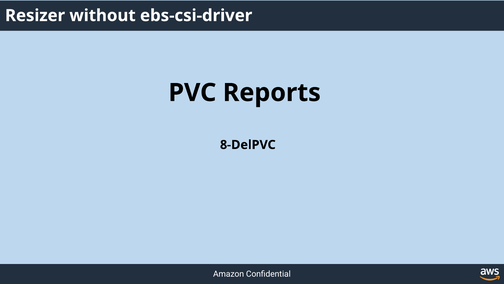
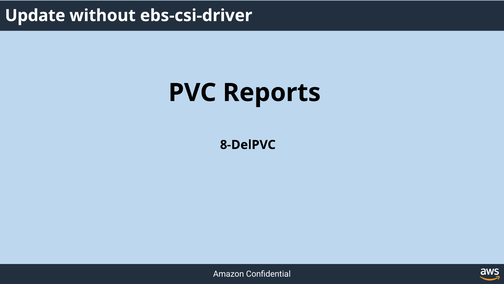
Resizer: Resizer -> Update
